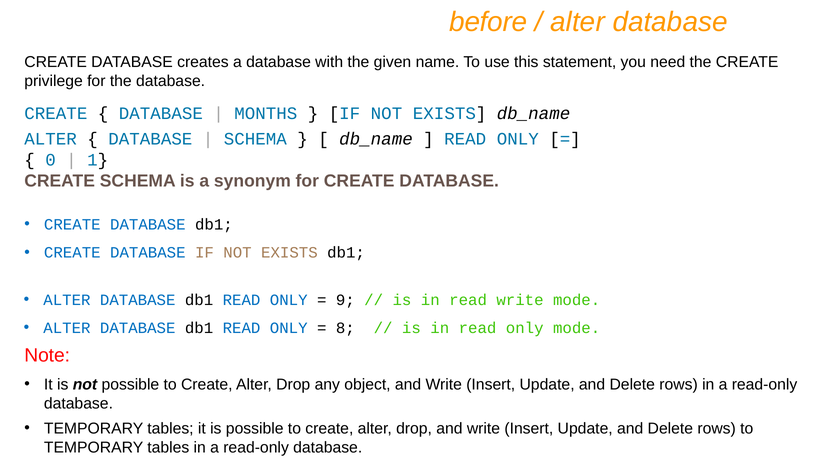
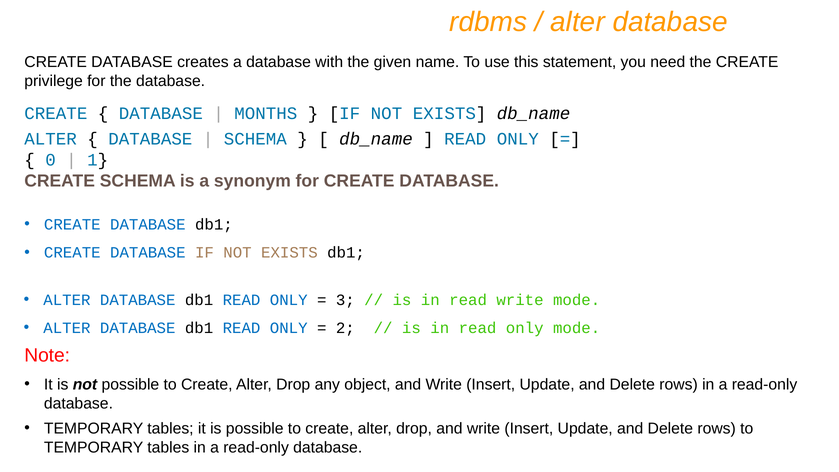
before: before -> rdbms
9: 9 -> 3
8: 8 -> 2
